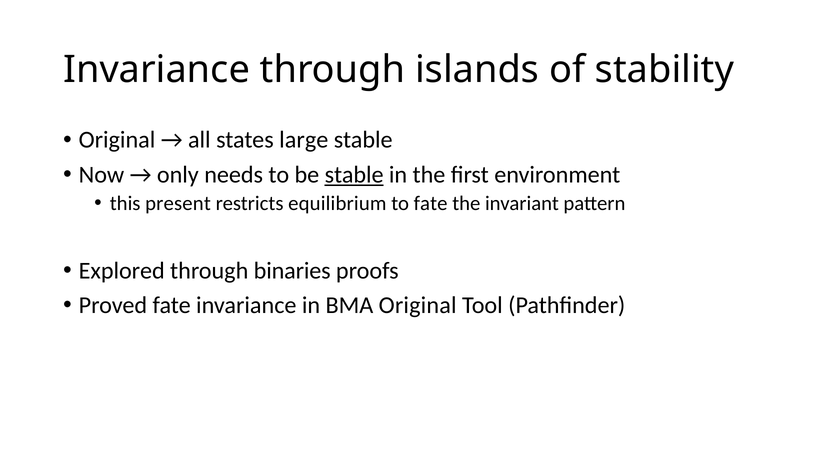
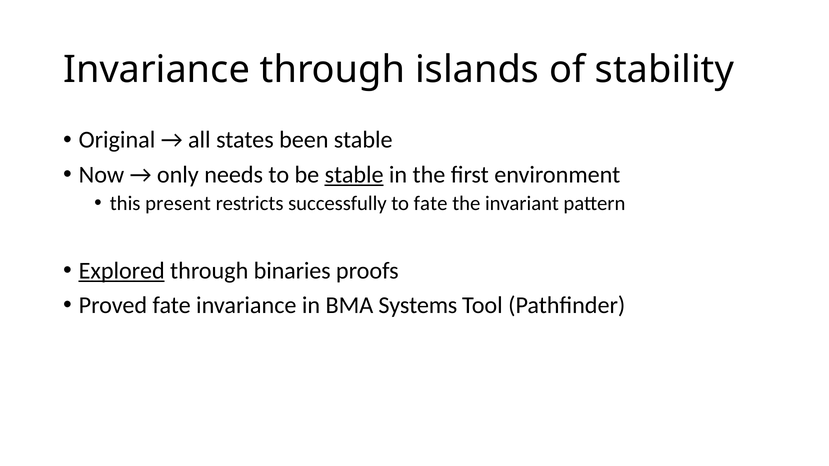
large: large -> been
equilibrium: equilibrium -> successfully
Explored underline: none -> present
BMA Original: Original -> Systems
